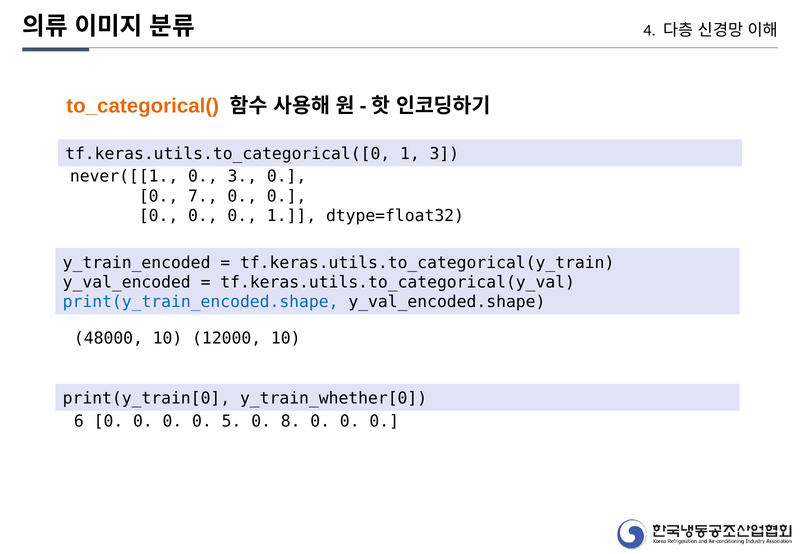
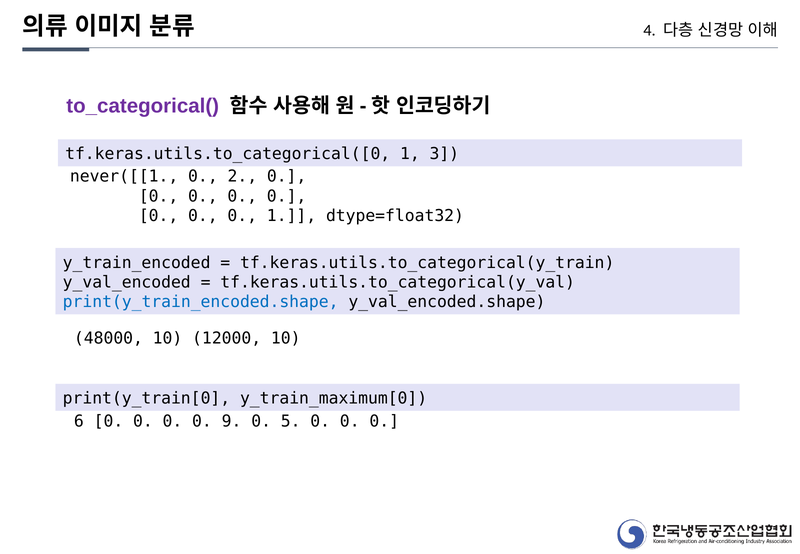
to_categorical( colour: orange -> purple
0 3: 3 -> 2
7 at (203, 196): 7 -> 0
y_train_whether[0: y_train_whether[0 -> y_train_maximum[0
5: 5 -> 9
8: 8 -> 5
